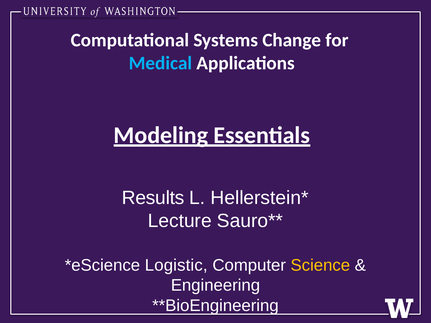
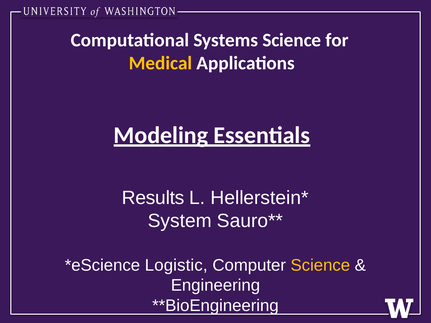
Systems Change: Change -> Science
Medical colour: light blue -> yellow
Lecture: Lecture -> System
